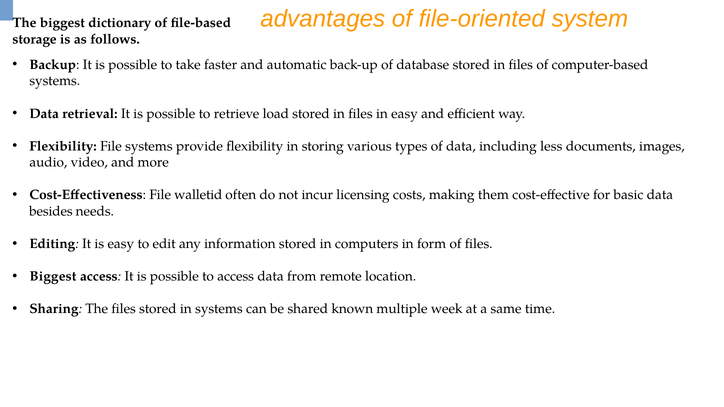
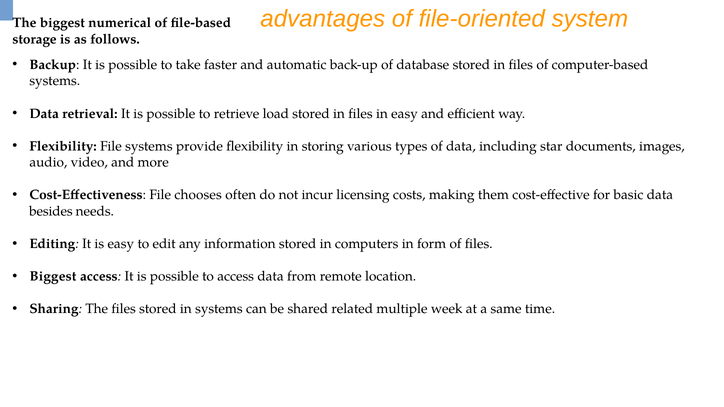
dictionary: dictionary -> numerical
less: less -> star
walletid: walletid -> chooses
known: known -> related
